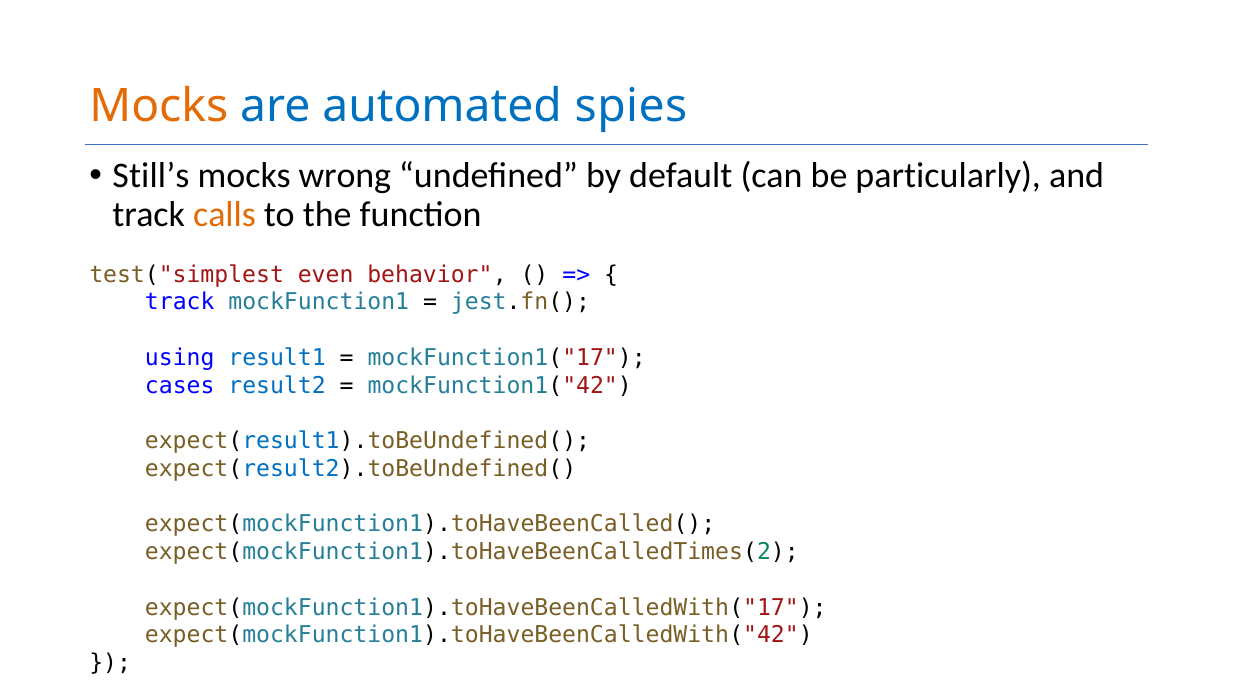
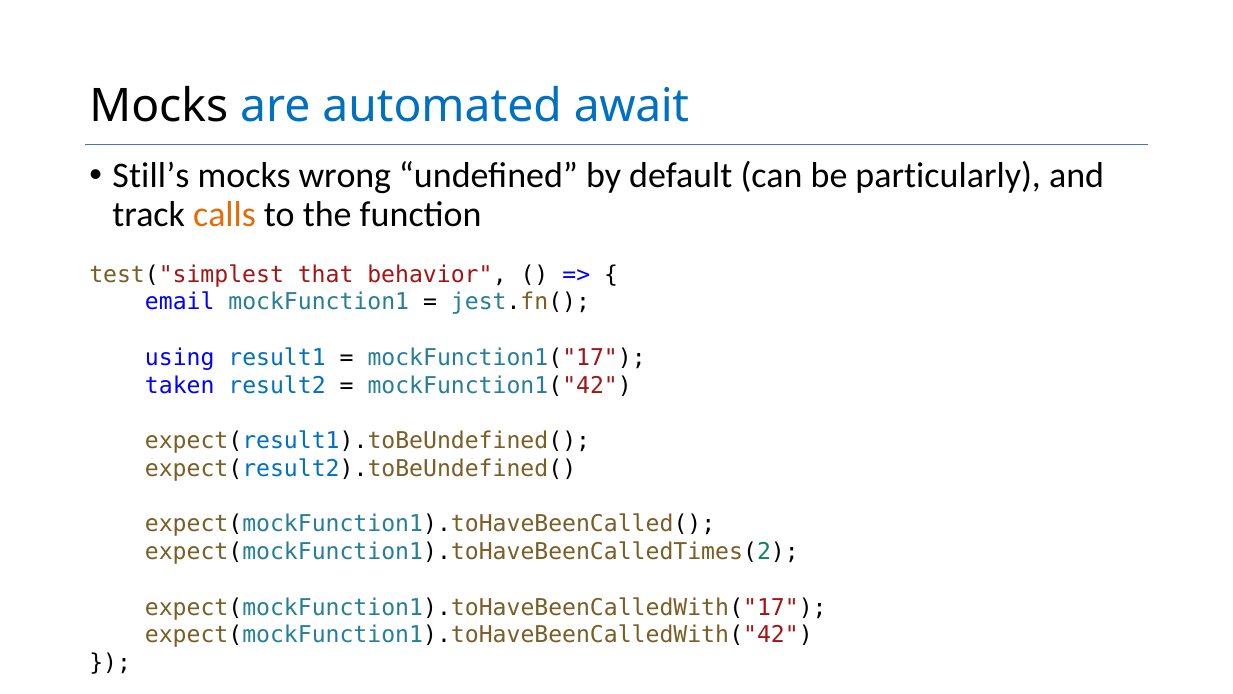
Mocks at (159, 106) colour: orange -> black
spies: spies -> await
even: even -> that
track at (180, 302): track -> email
cases: cases -> taken
